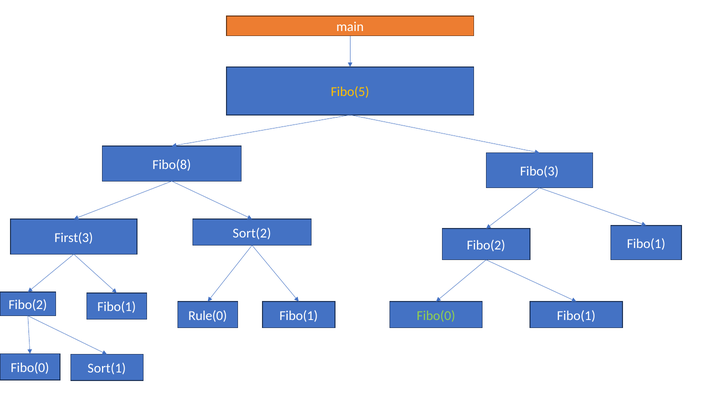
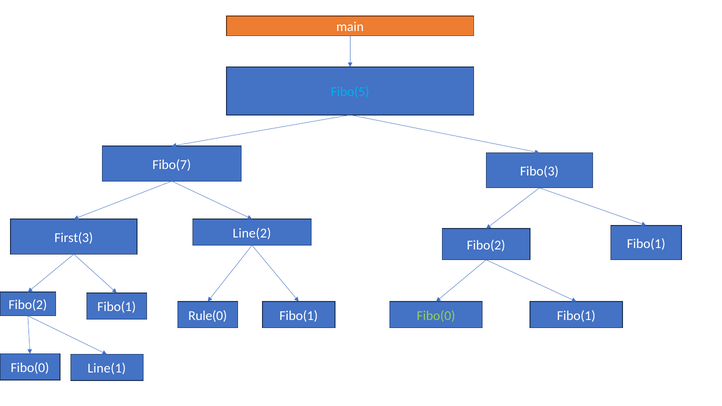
Fibo(5 colour: yellow -> light blue
Fibo(8: Fibo(8 -> Fibo(7
Sort(2: Sort(2 -> Line(2
Sort(1: Sort(1 -> Line(1
